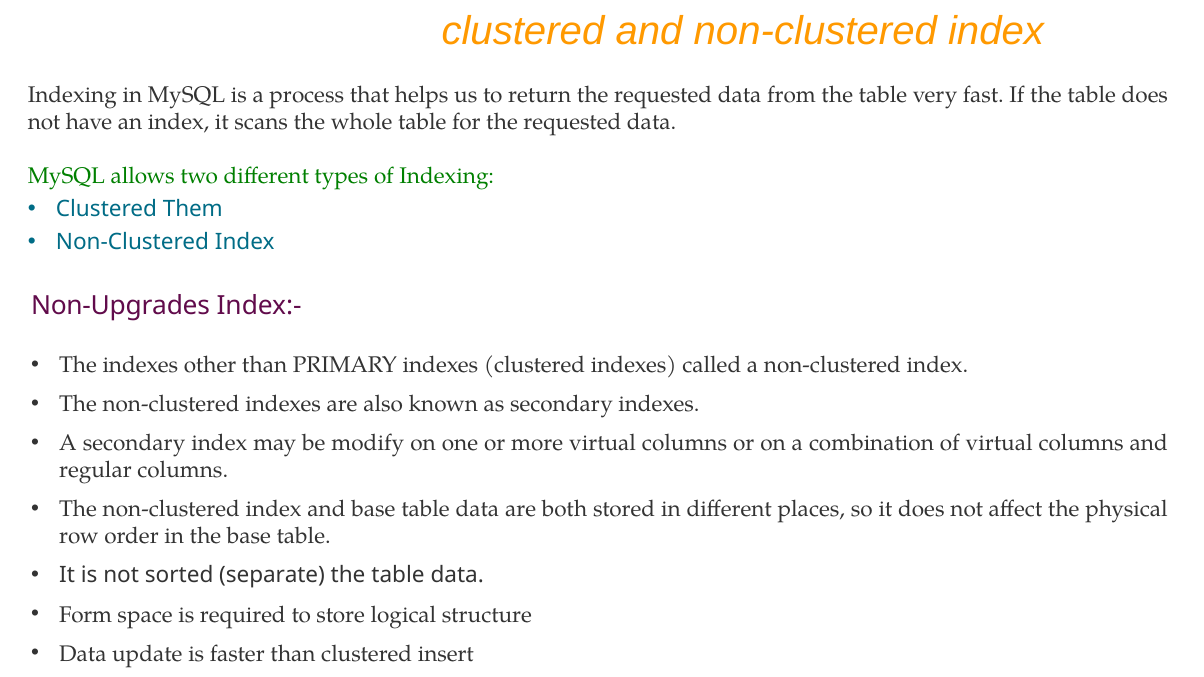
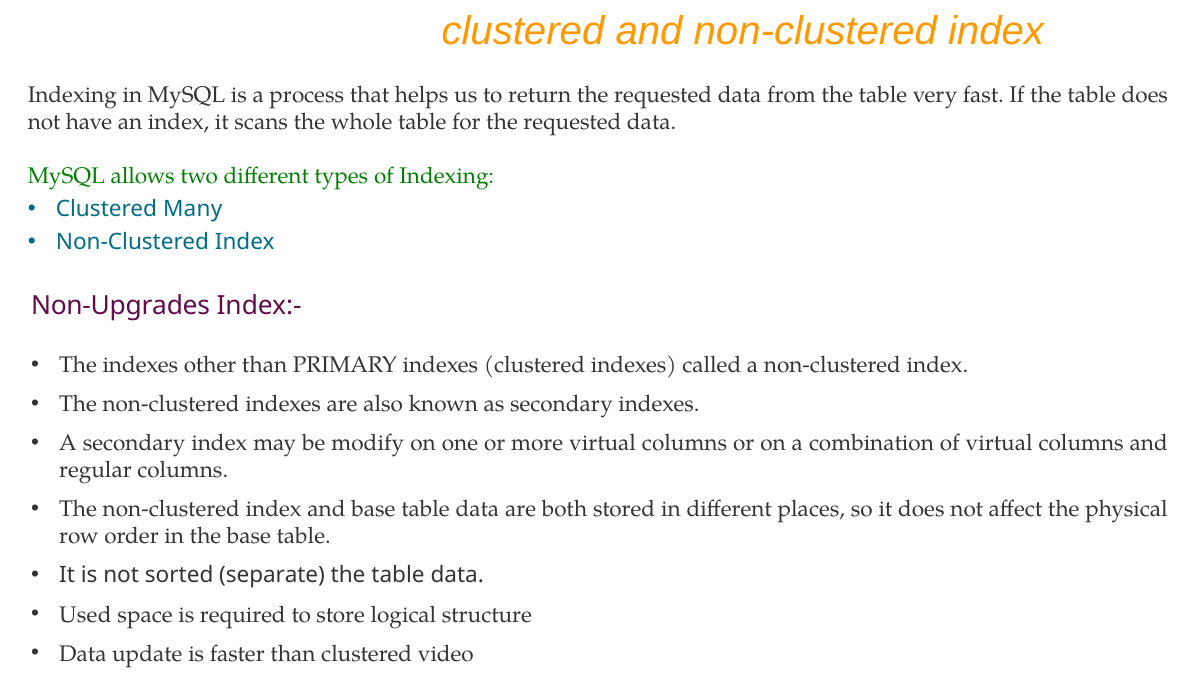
Them: Them -> Many
Form: Form -> Used
insert: insert -> video
